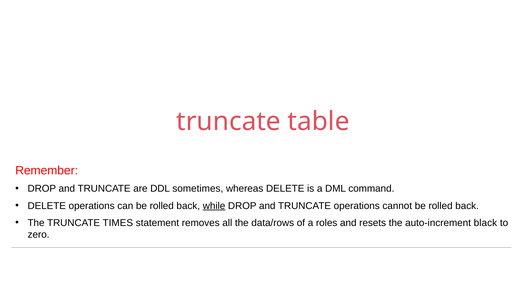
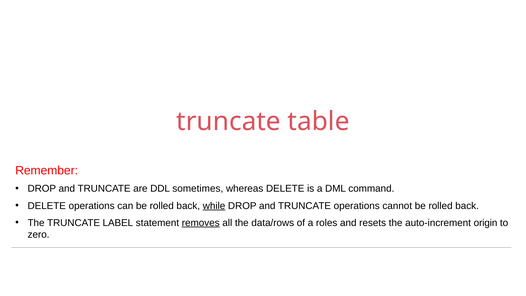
TIMES: TIMES -> LABEL
removes underline: none -> present
black: black -> origin
